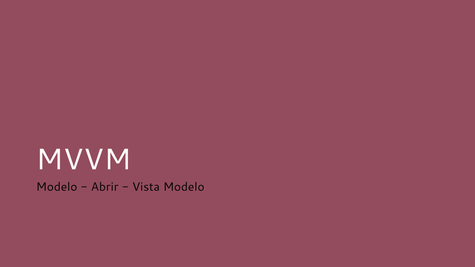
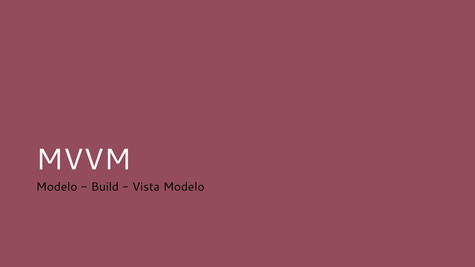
Abrir: Abrir -> Build
